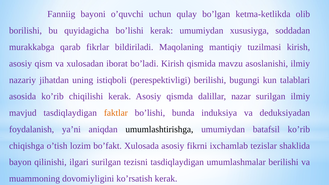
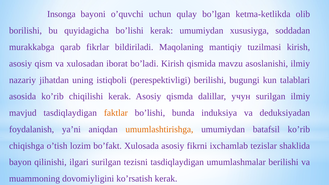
Fanniig: Fanniig -> Insоnga
nazar: nazar -> учун
umumlashtirishga colour: black -> orange
